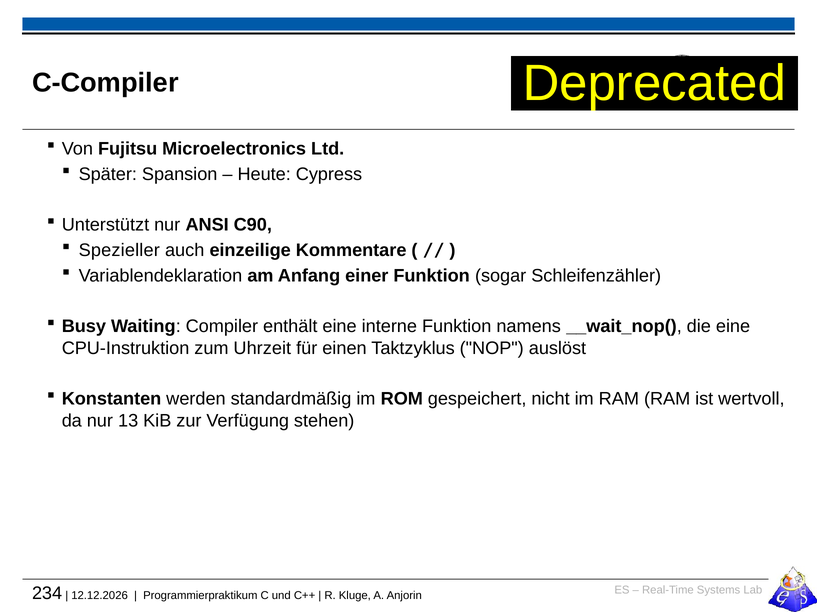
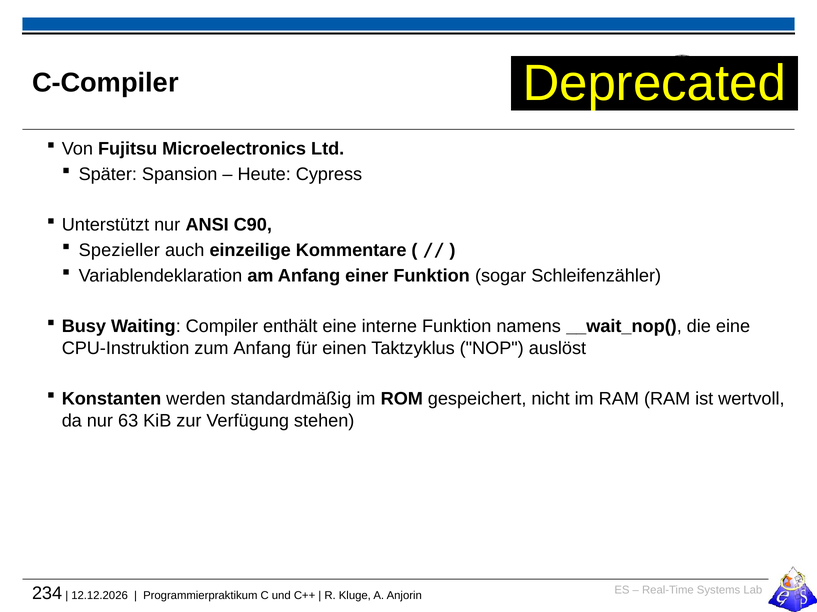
zum Uhrzeit: Uhrzeit -> Anfang
13: 13 -> 63
